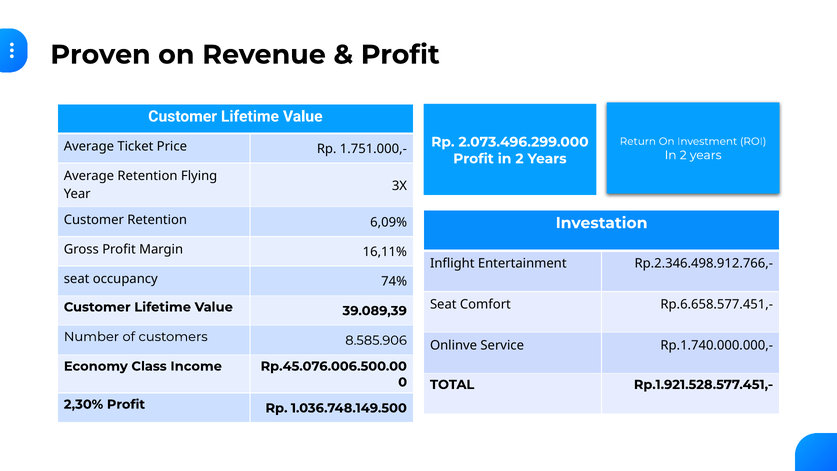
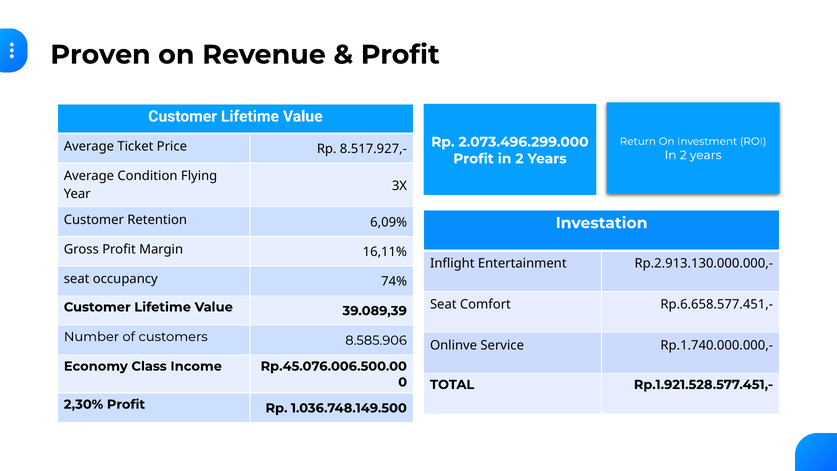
1.751.000,-: 1.751.000,- -> 8.517.927,-
Average Retention: Retention -> Condition
Rp.2.346.498.912.766,-: Rp.2.346.498.912.766,- -> Rp.2.913.130.000.000,-
